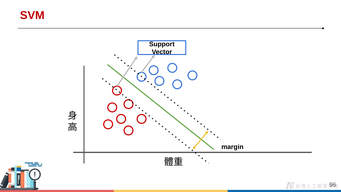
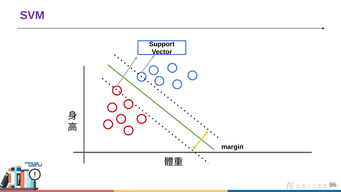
SVM colour: red -> purple
